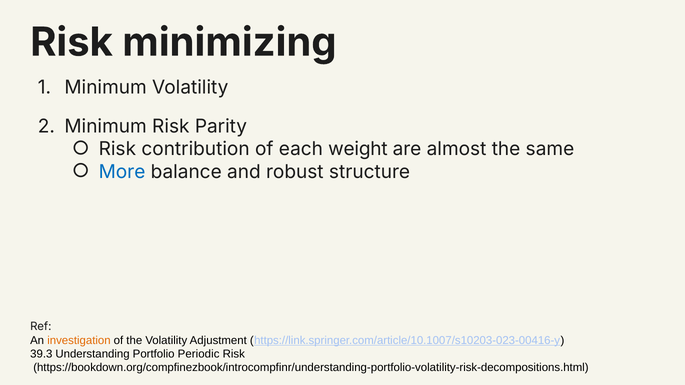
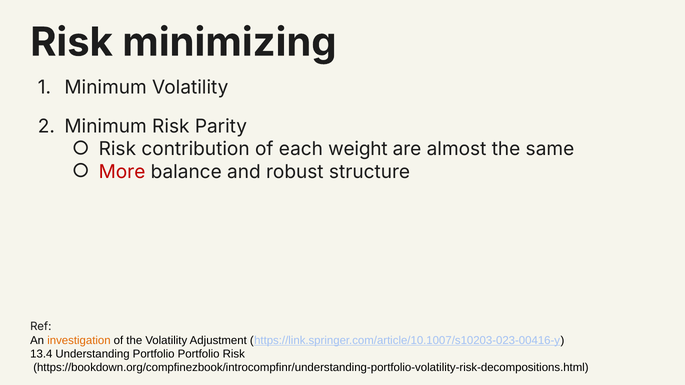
More colour: blue -> red
39.3: 39.3 -> 13.4
Portfolio Periodic: Periodic -> Portfolio
